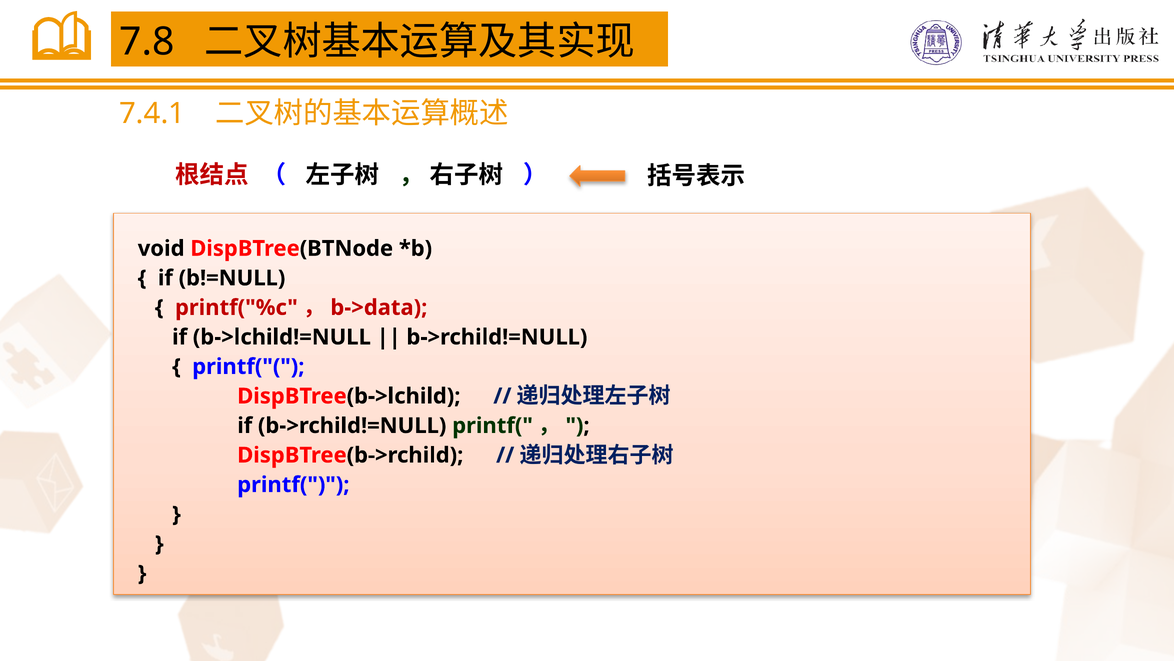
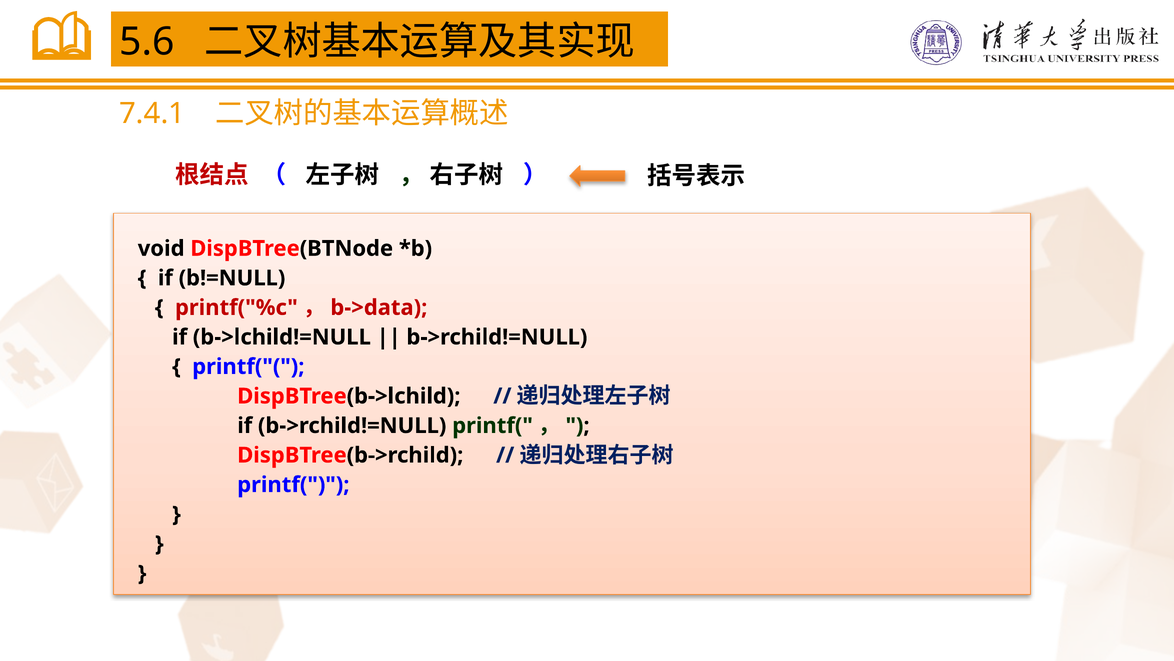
7.8: 7.8 -> 5.6
